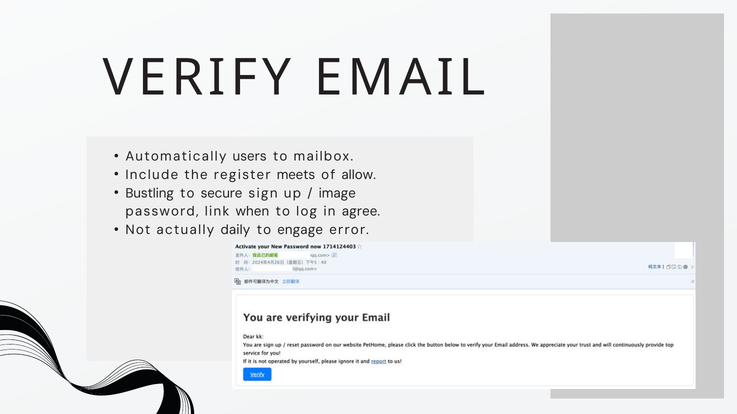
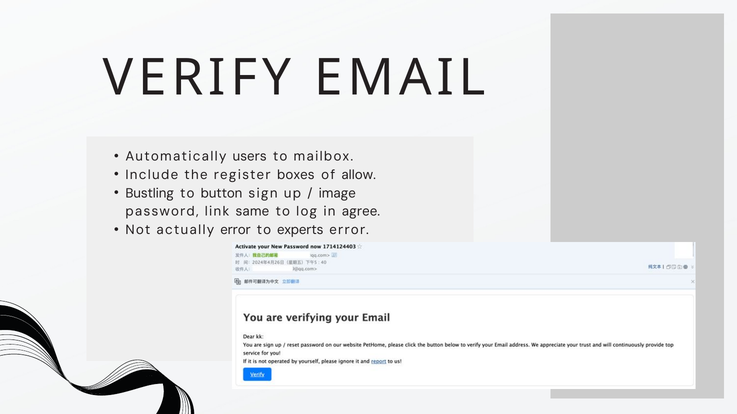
meets: meets -> boxes
secure: secure -> button
when: when -> same
actually daily: daily -> error
engage: engage -> experts
